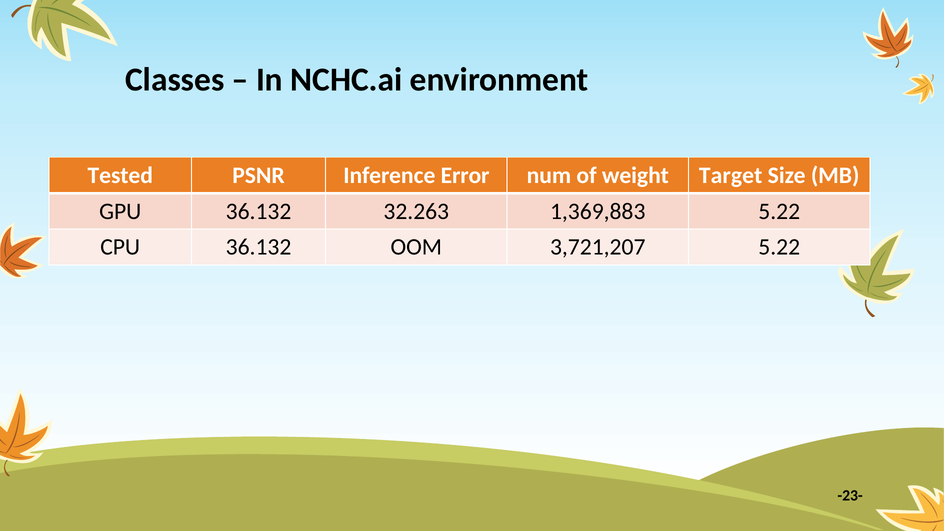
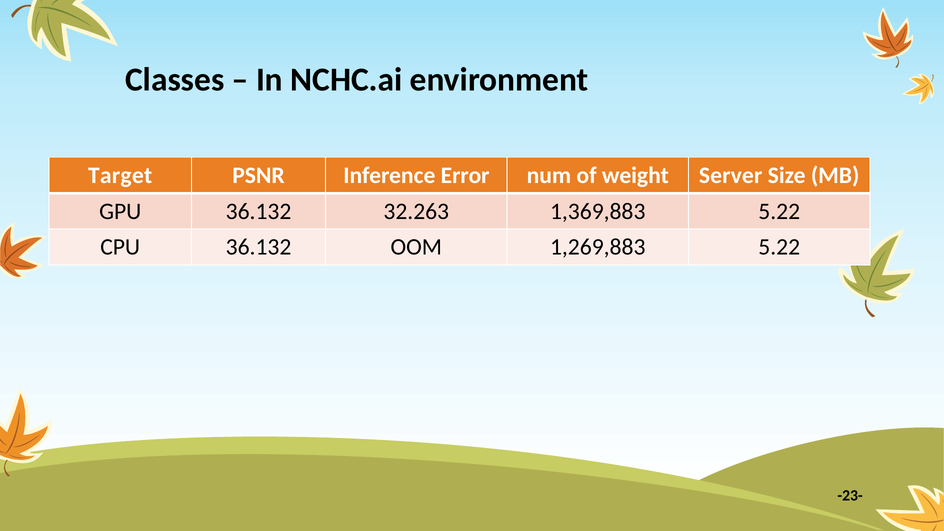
Tested: Tested -> Target
Target: Target -> Server
3,721,207: 3,721,207 -> 1,269,883
